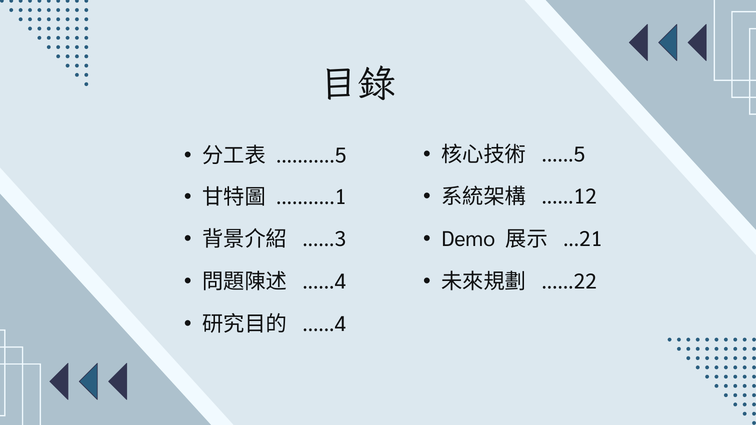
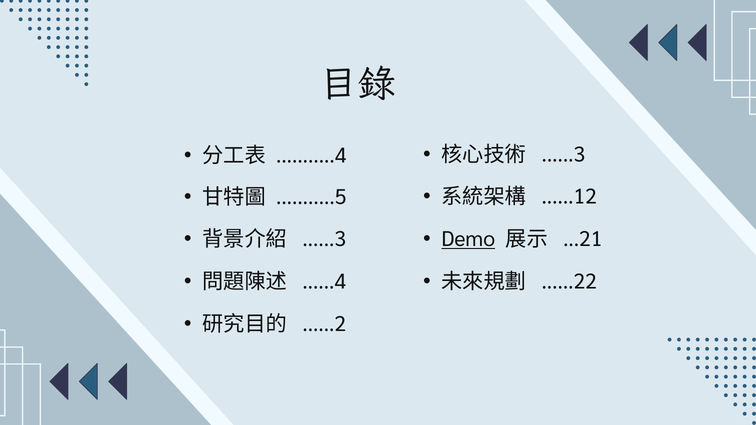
......5 at (563, 155): ......5 -> ......3
...........5: ...........5 -> ...........4
...........1: ...........1 -> ...........5
Demo underline: none -> present
......4 at (324, 324): ......4 -> ......2
